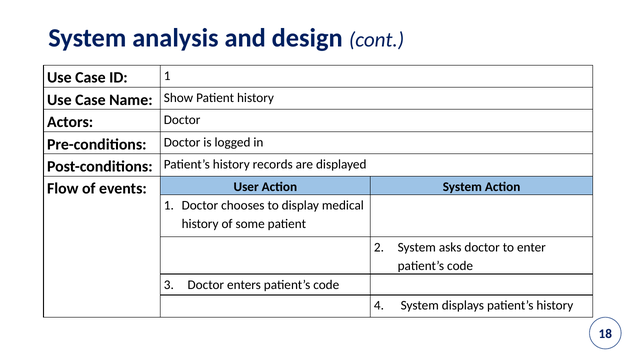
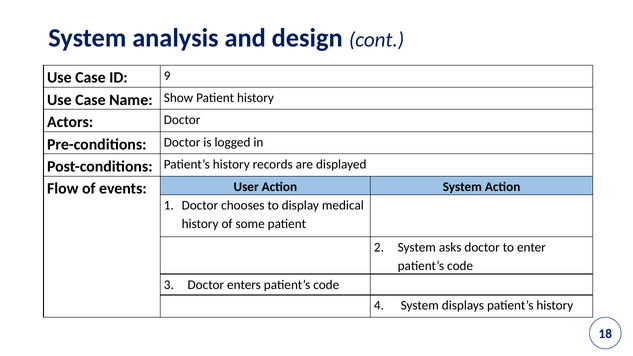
ID 1: 1 -> 9
